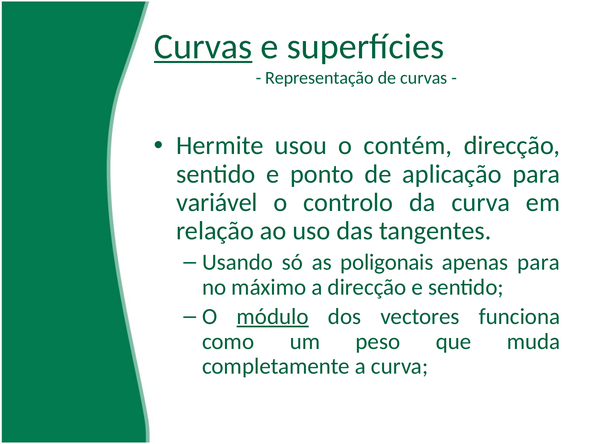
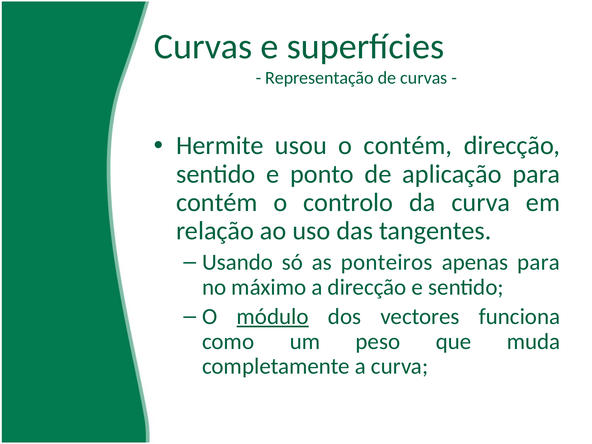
Curvas at (203, 46) underline: present -> none
variável at (217, 203): variável -> contém
poligonais: poligonais -> ponteiros
